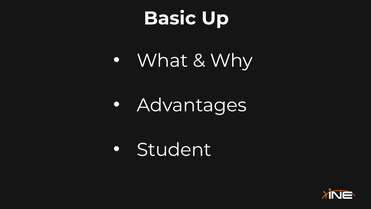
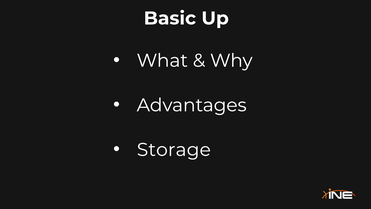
Student: Student -> Storage
